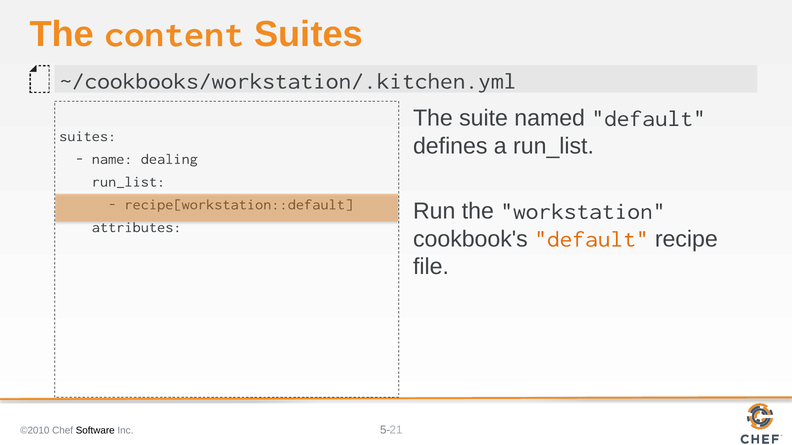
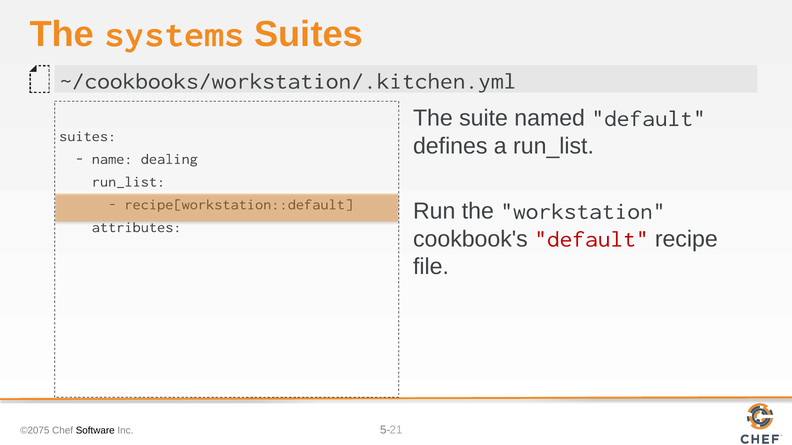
content: content -> systems
default at (591, 239) colour: orange -> red
©2010: ©2010 -> ©2075
